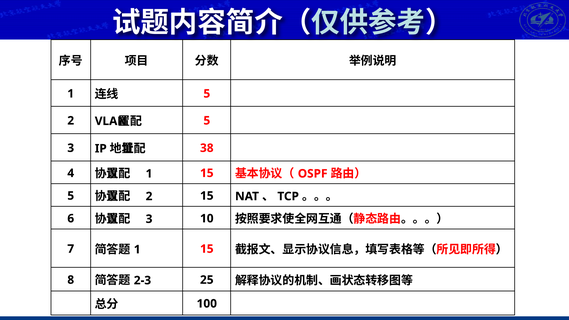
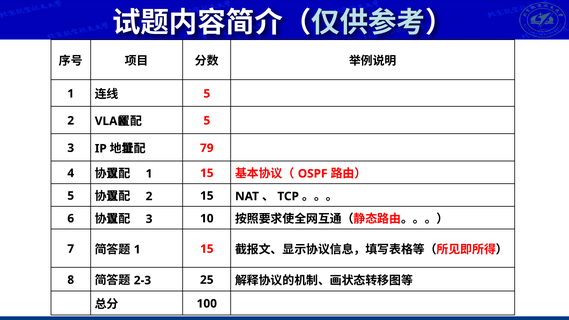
38: 38 -> 79
